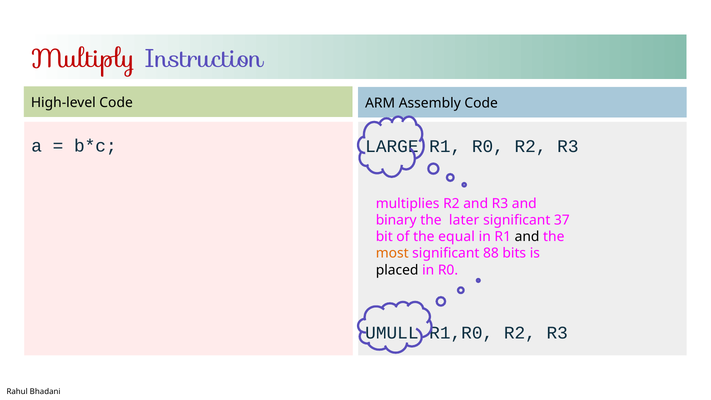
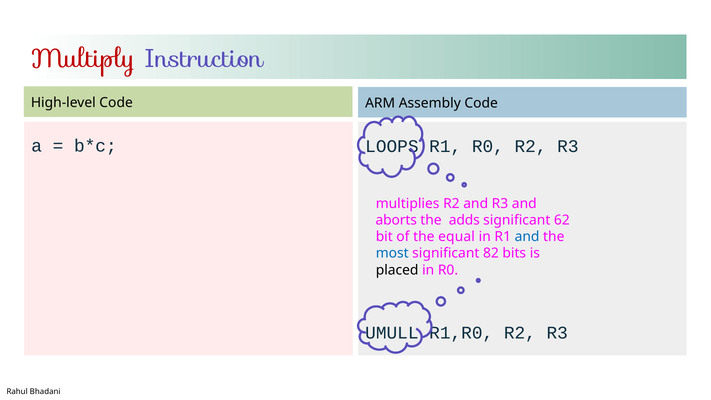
LARGE: LARGE -> LOOPS
binary: binary -> aborts
later: later -> adds
37: 37 -> 62
and at (527, 237) colour: black -> blue
most colour: orange -> blue
88: 88 -> 82
